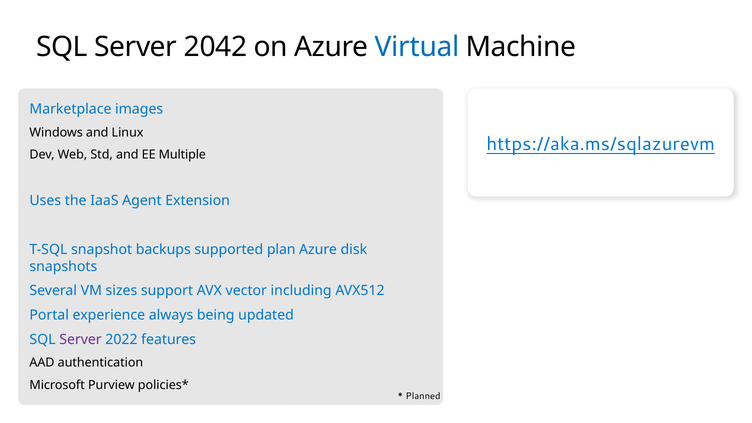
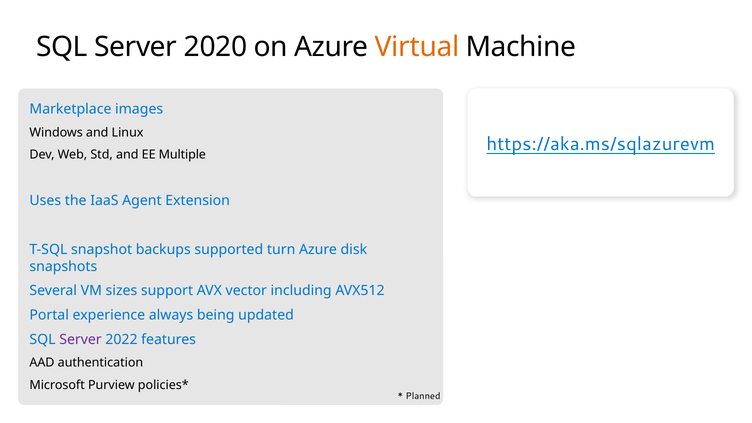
2042: 2042 -> 2020
Virtual colour: blue -> orange
plan: plan -> turn
